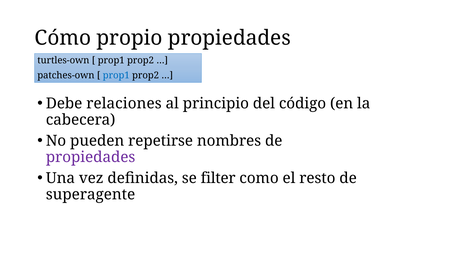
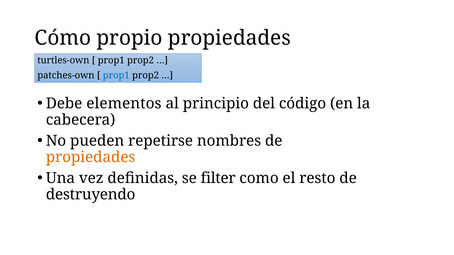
relaciones: relaciones -> elementos
propiedades at (91, 157) colour: purple -> orange
superagente: superagente -> destruyendo
